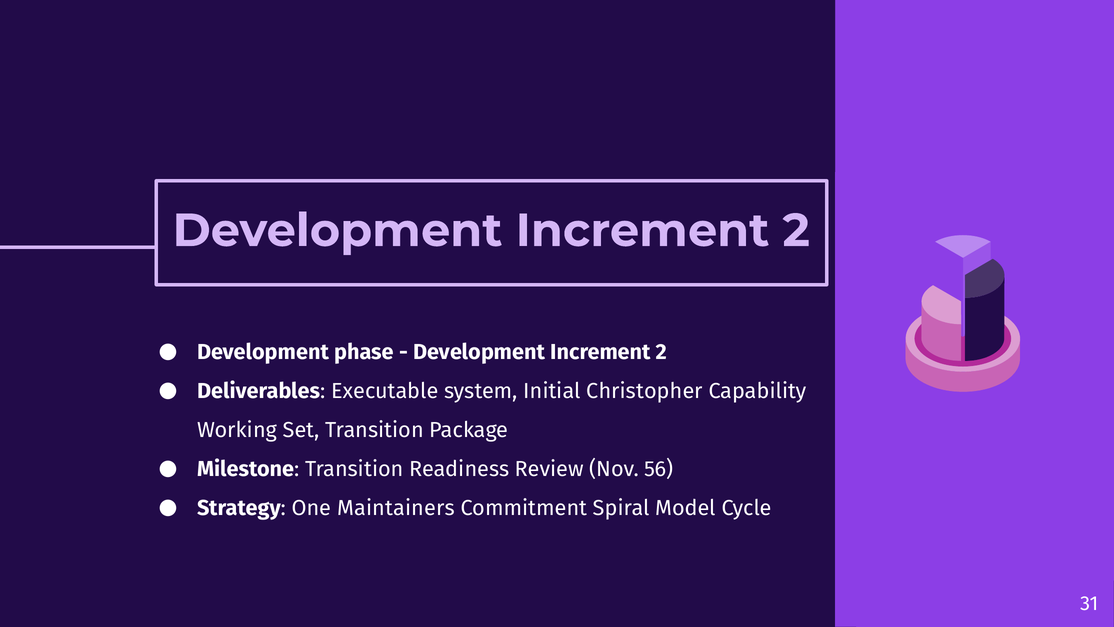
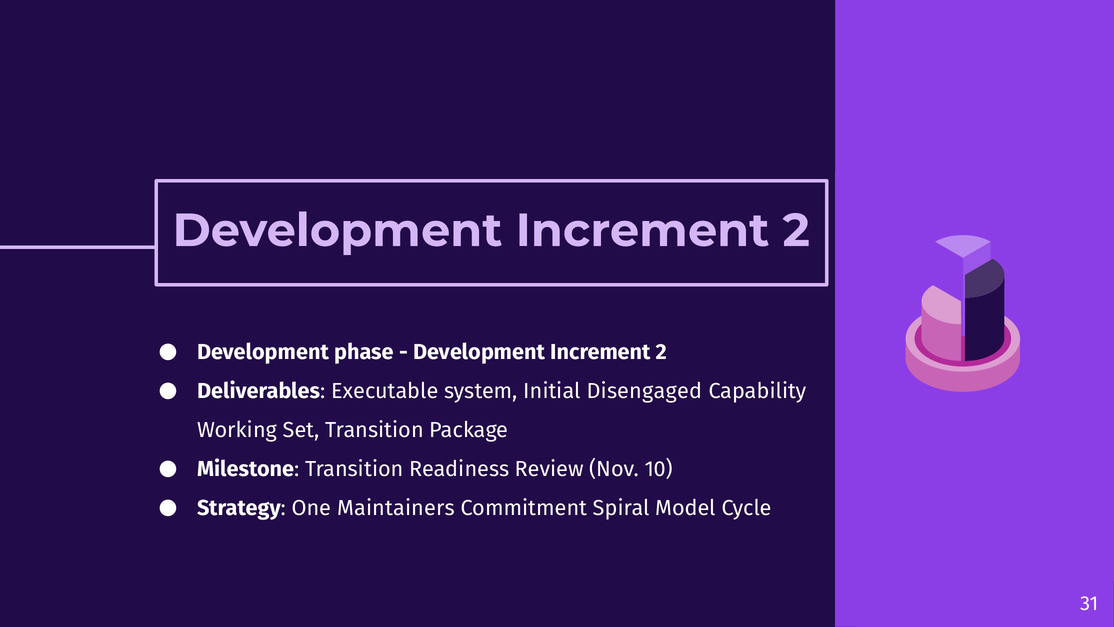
Christopher: Christopher -> Disengaged
56: 56 -> 10
